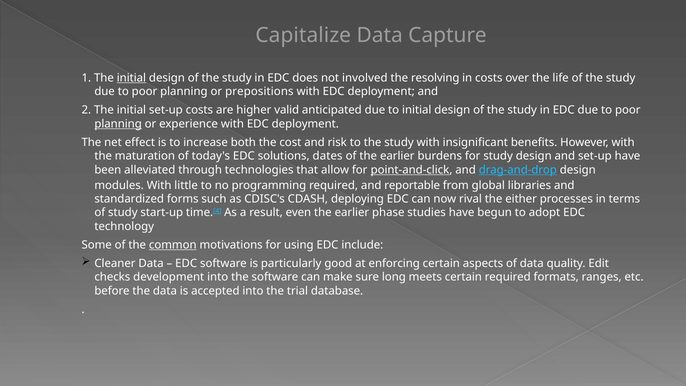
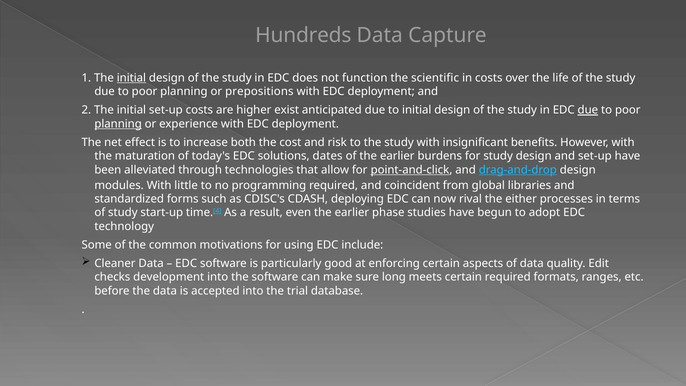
Capitalize: Capitalize -> Hundreds
involved: involved -> function
resolving: resolving -> scientific
valid: valid -> exist
due at (588, 110) underline: none -> present
reportable: reportable -> coincident
common underline: present -> none
